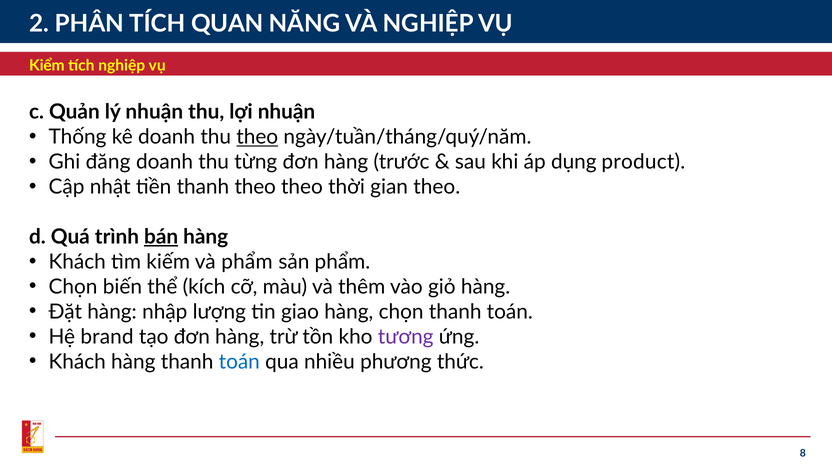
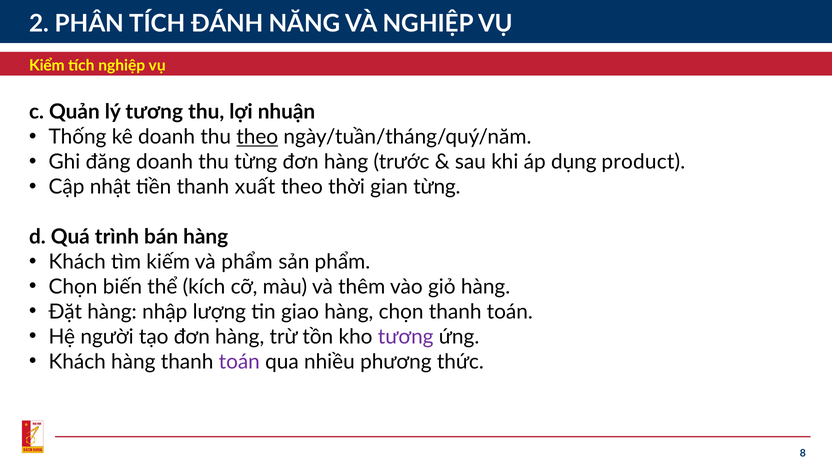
QUAN: QUAN -> ĐÁNH
lý nhuận: nhuận -> tương
thanh theo: theo -> xuất
gian theo: theo -> từng
bán underline: present -> none
brand: brand -> người
toán at (239, 362) colour: blue -> purple
